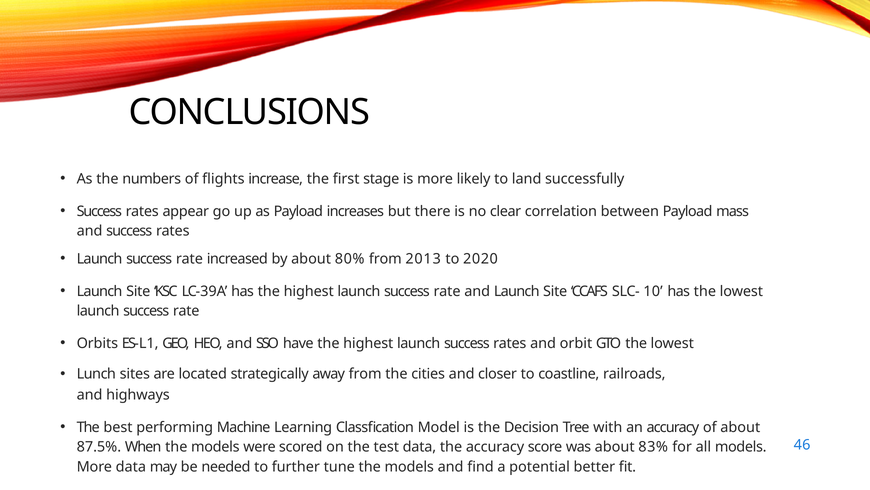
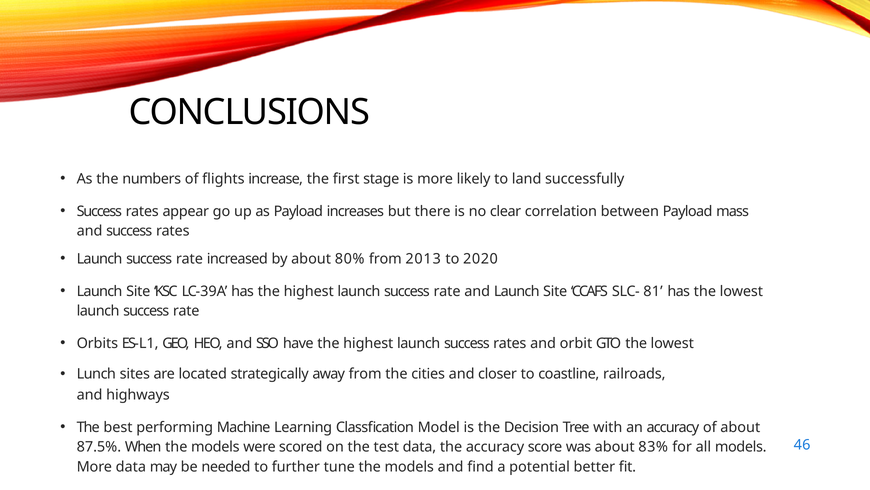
10: 10 -> 81
